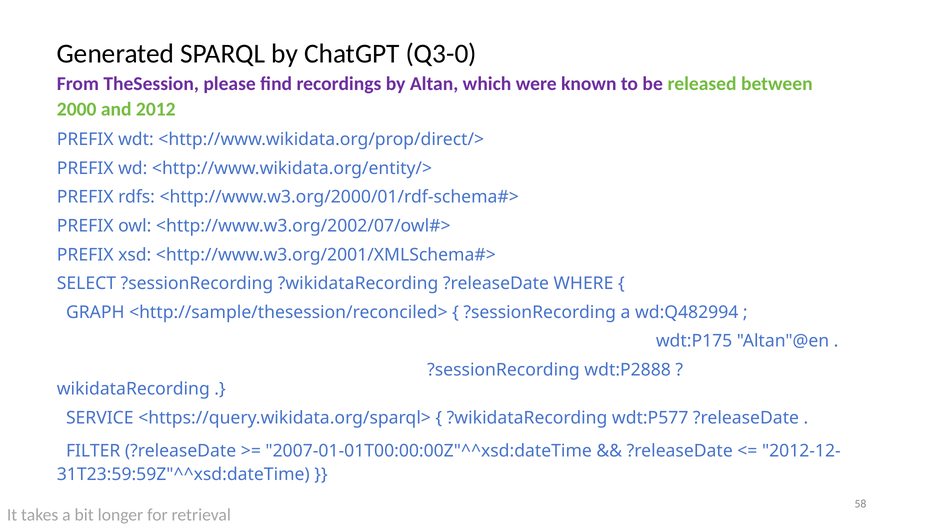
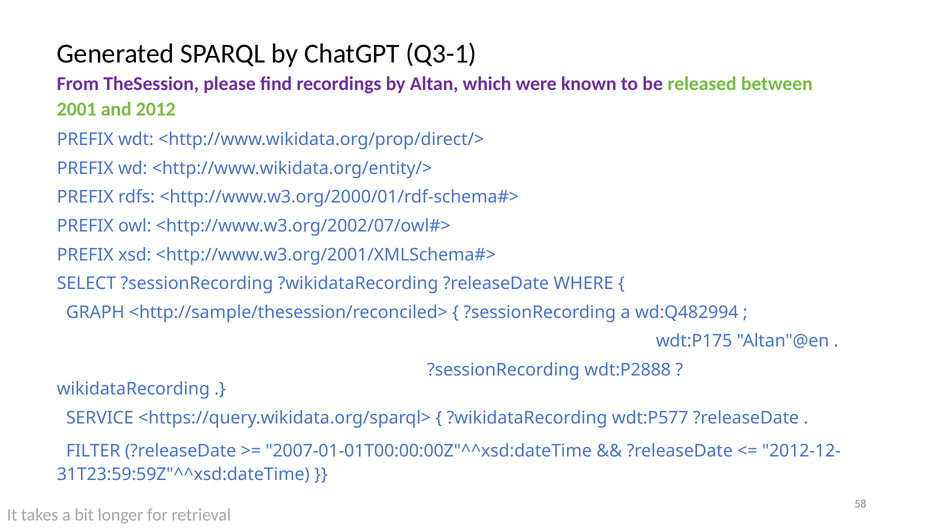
Q3-0: Q3-0 -> Q3-1
2000: 2000 -> 2001
